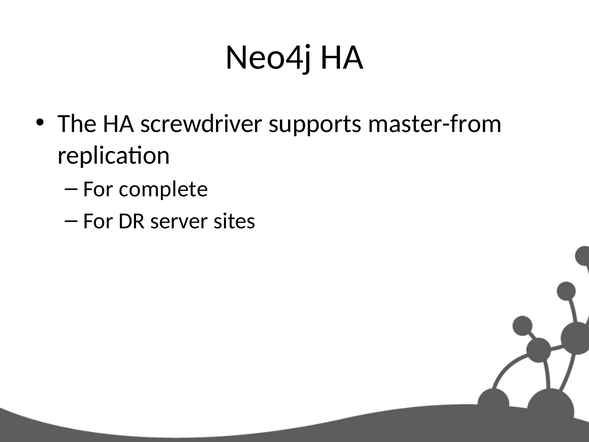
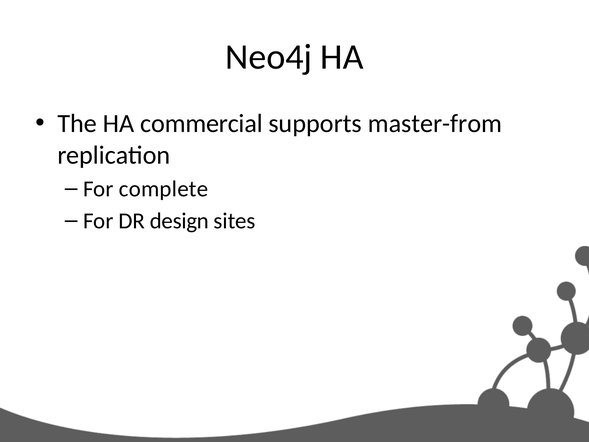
screwdriver: screwdriver -> commercial
server: server -> design
